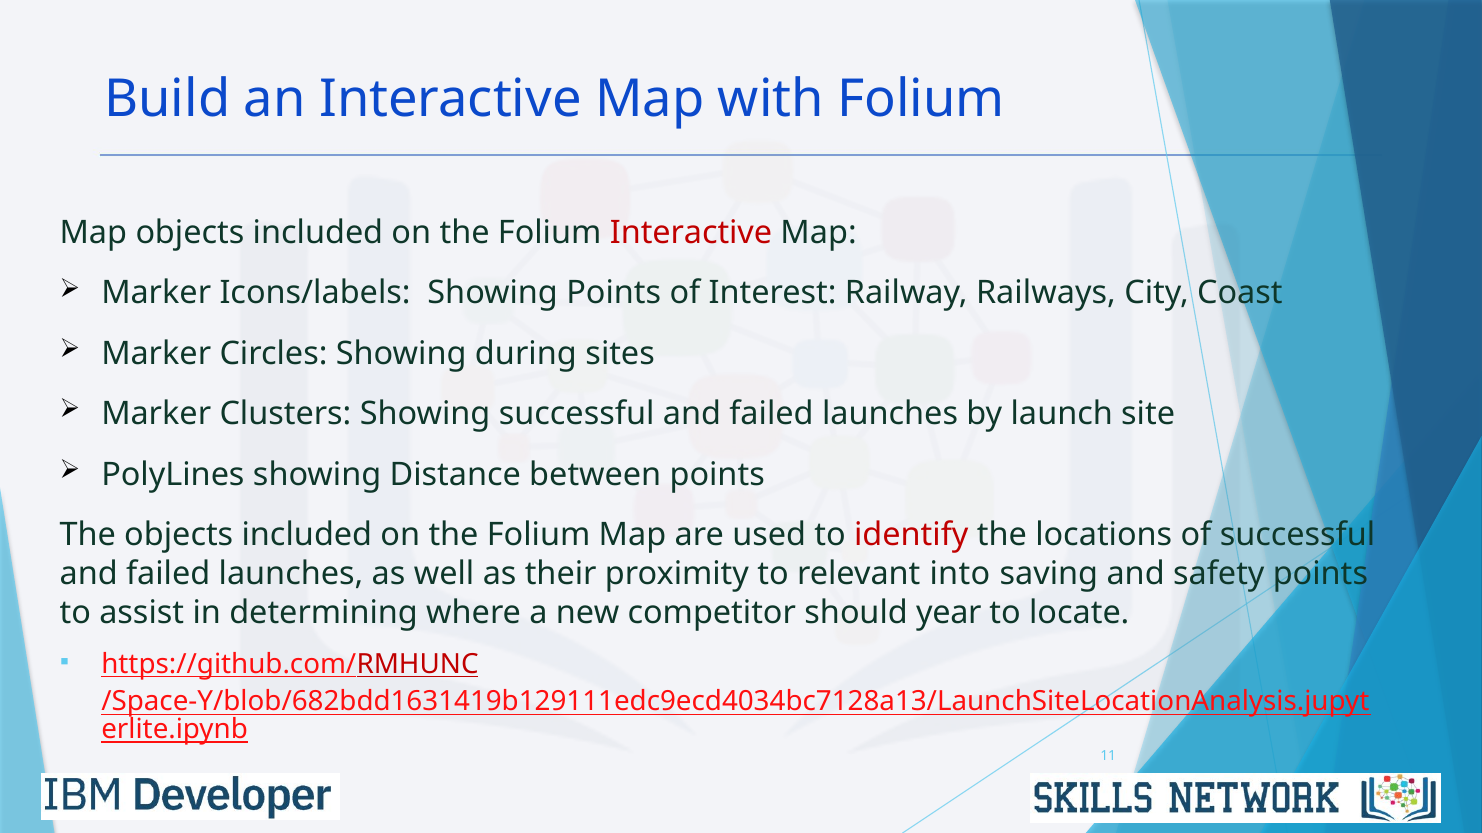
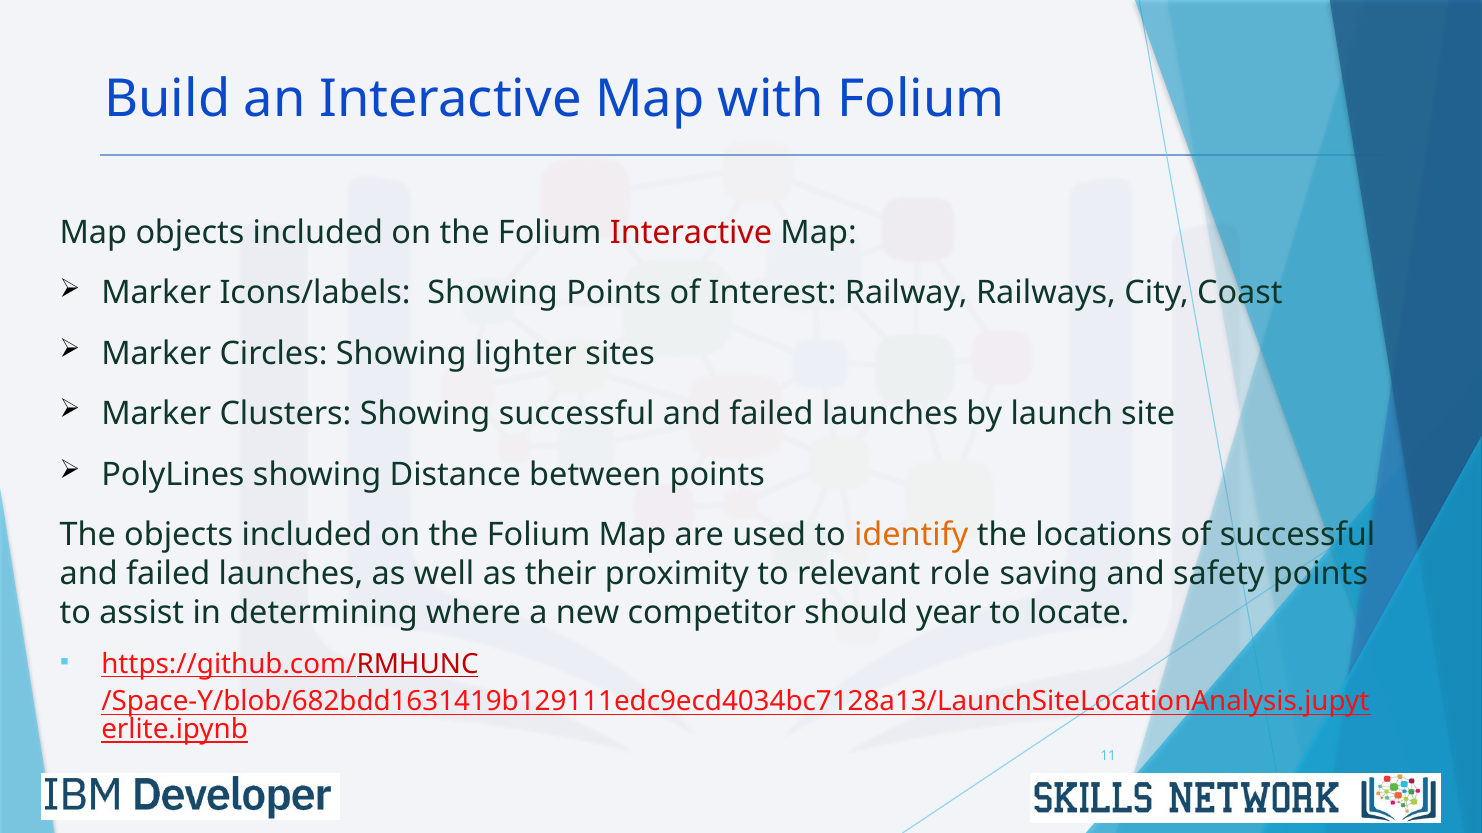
during: during -> lighter
identify colour: red -> orange
into: into -> role
